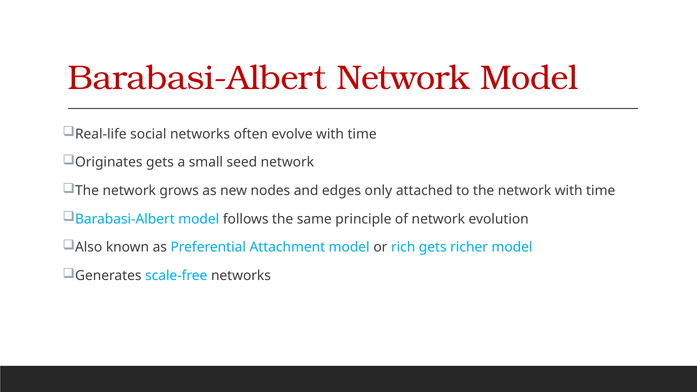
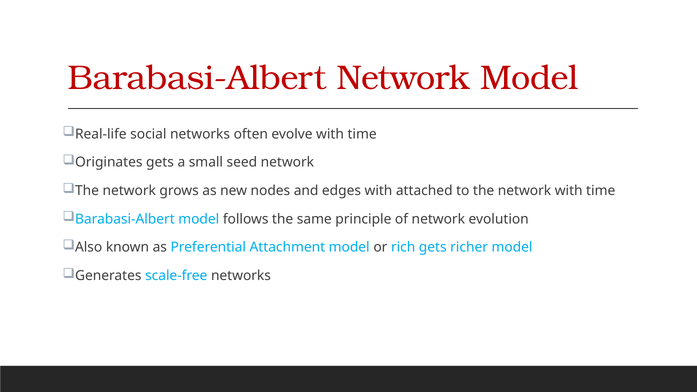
edges only: only -> with
